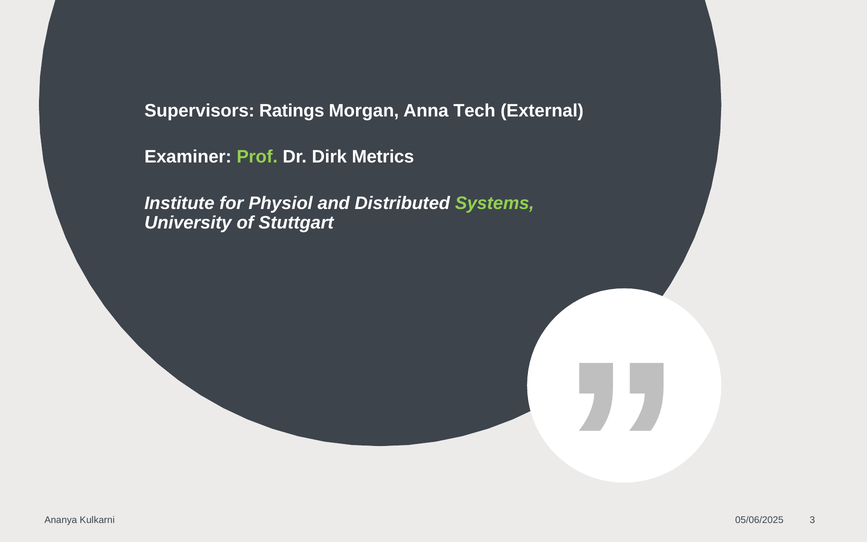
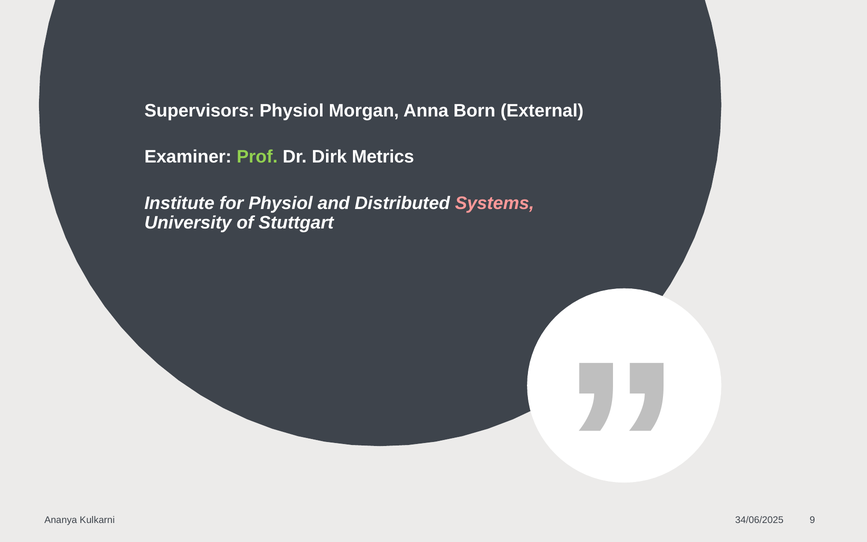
Supervisors Ratings: Ratings -> Physiol
Tech: Tech -> Born
Systems colour: light green -> pink
05/06/2025: 05/06/2025 -> 34/06/2025
3: 3 -> 9
